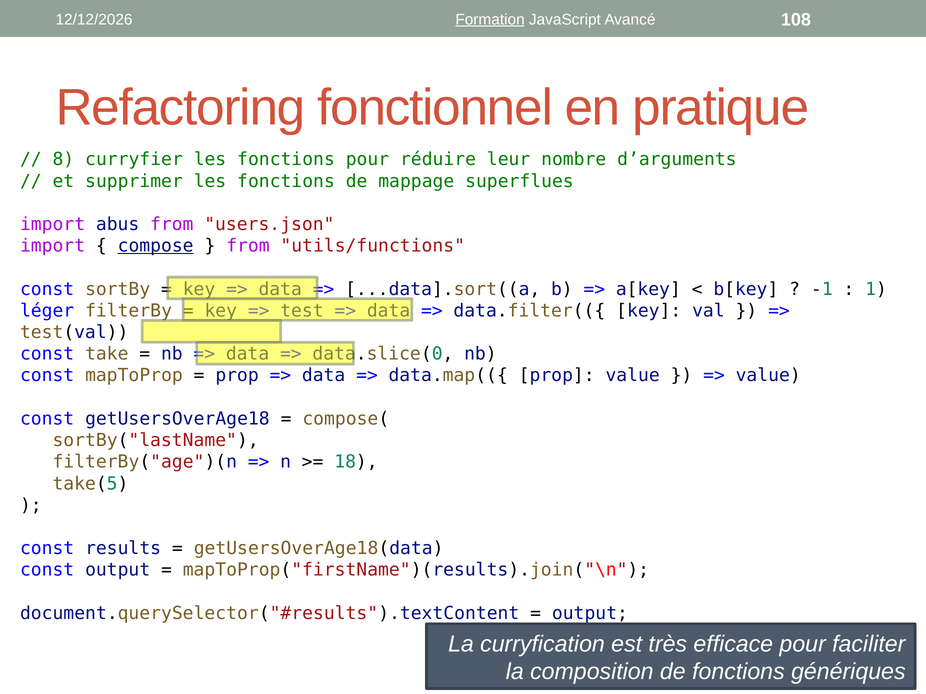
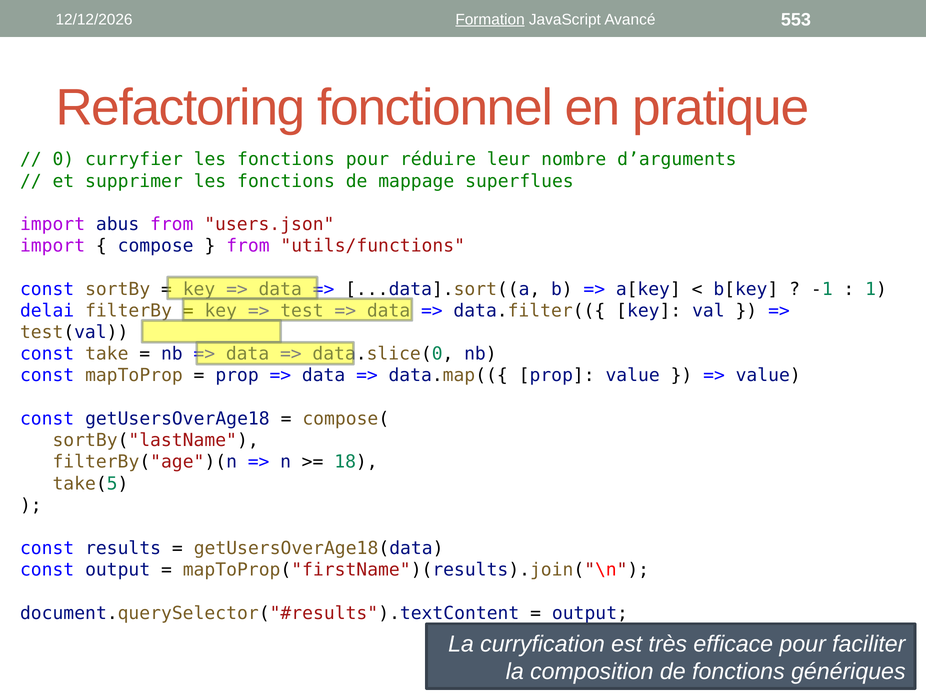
108: 108 -> 553
8: 8 -> 0
compose underline: present -> none
léger: léger -> delai
